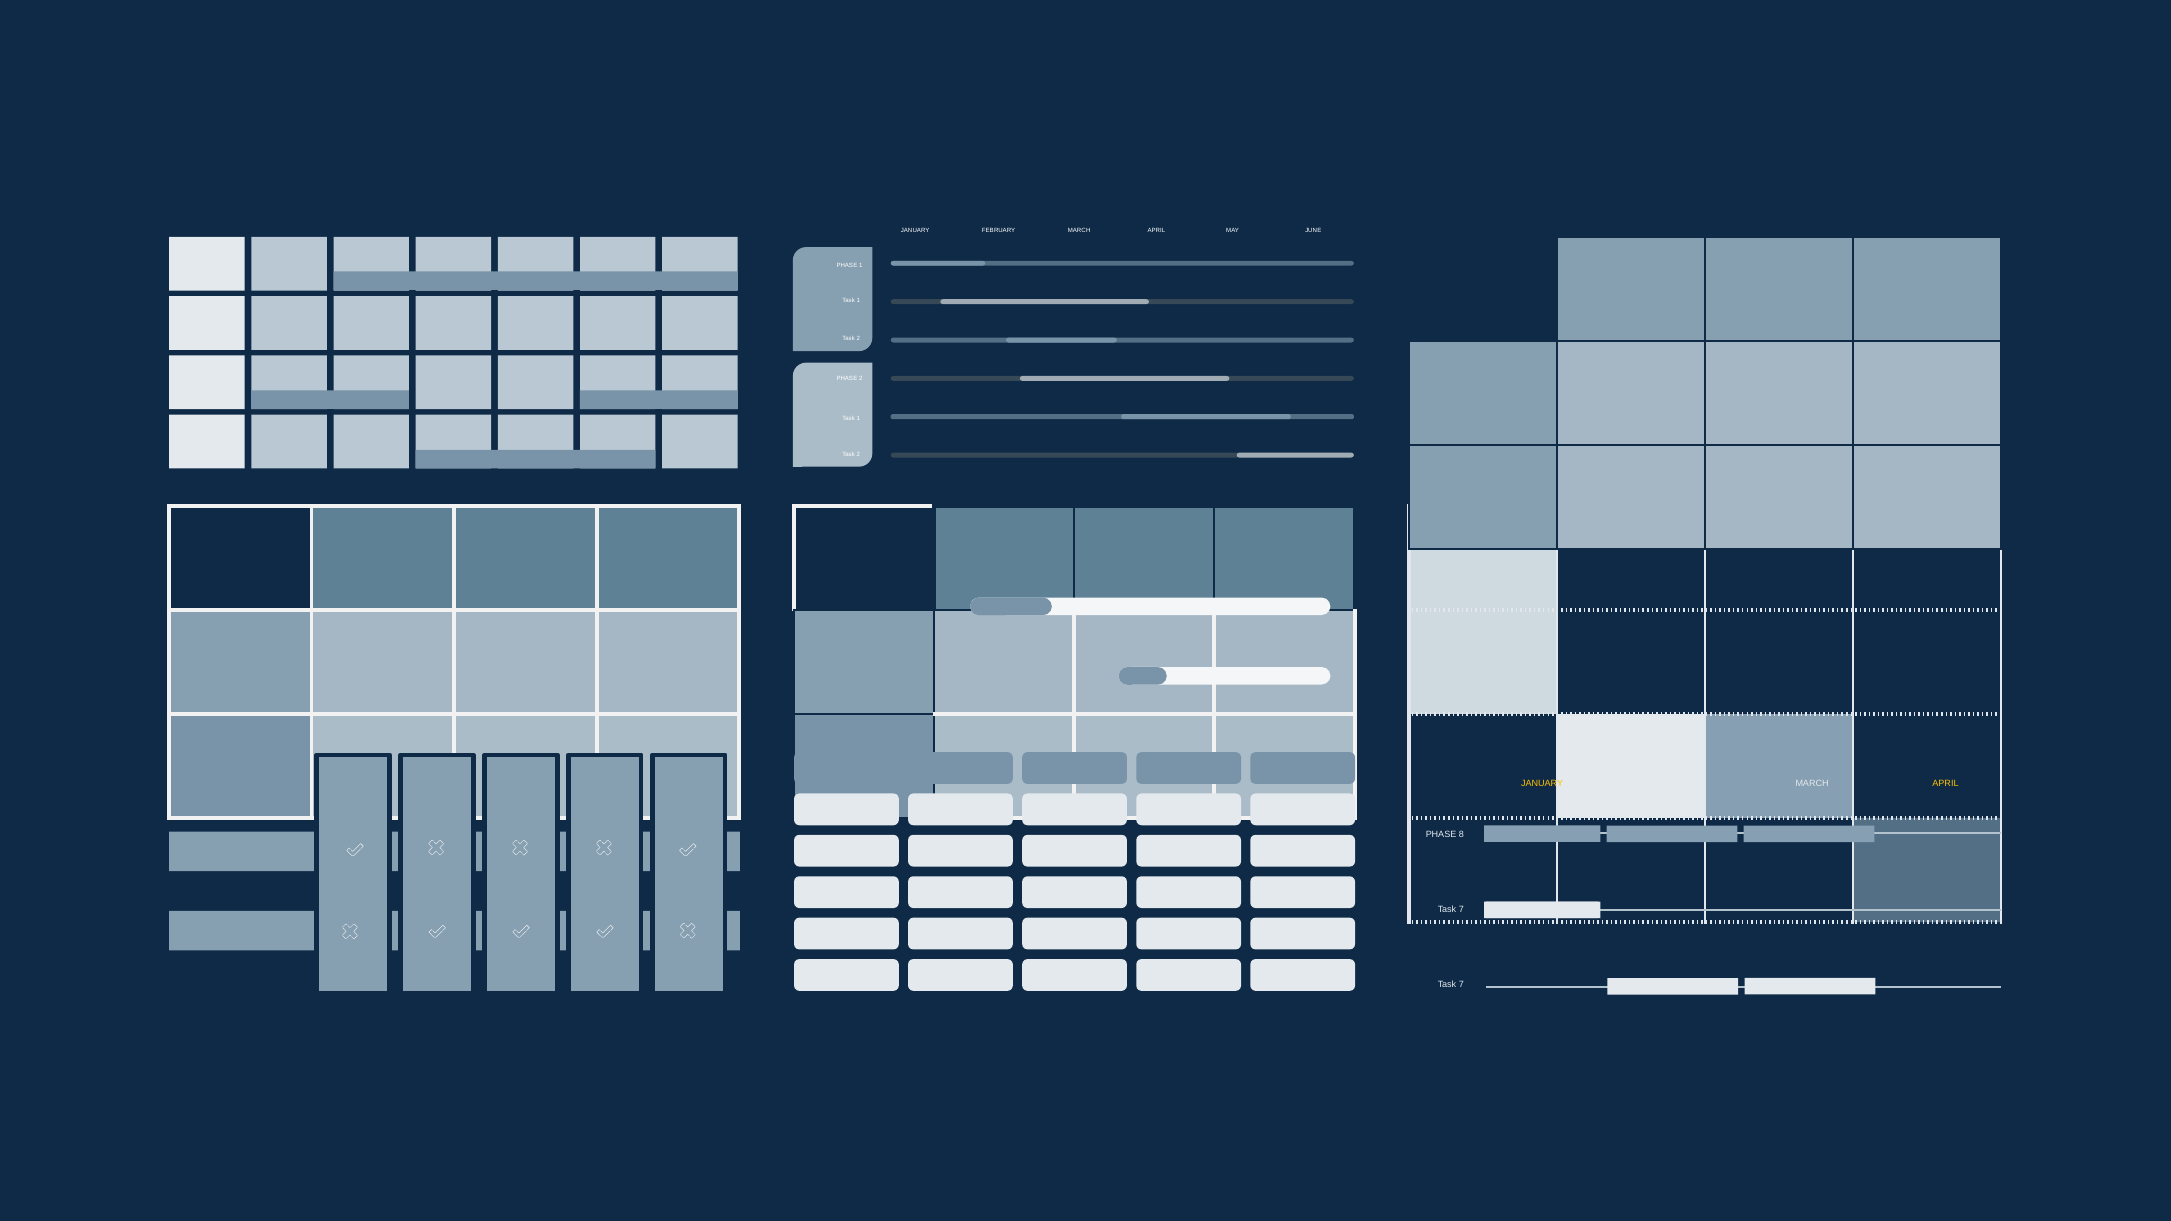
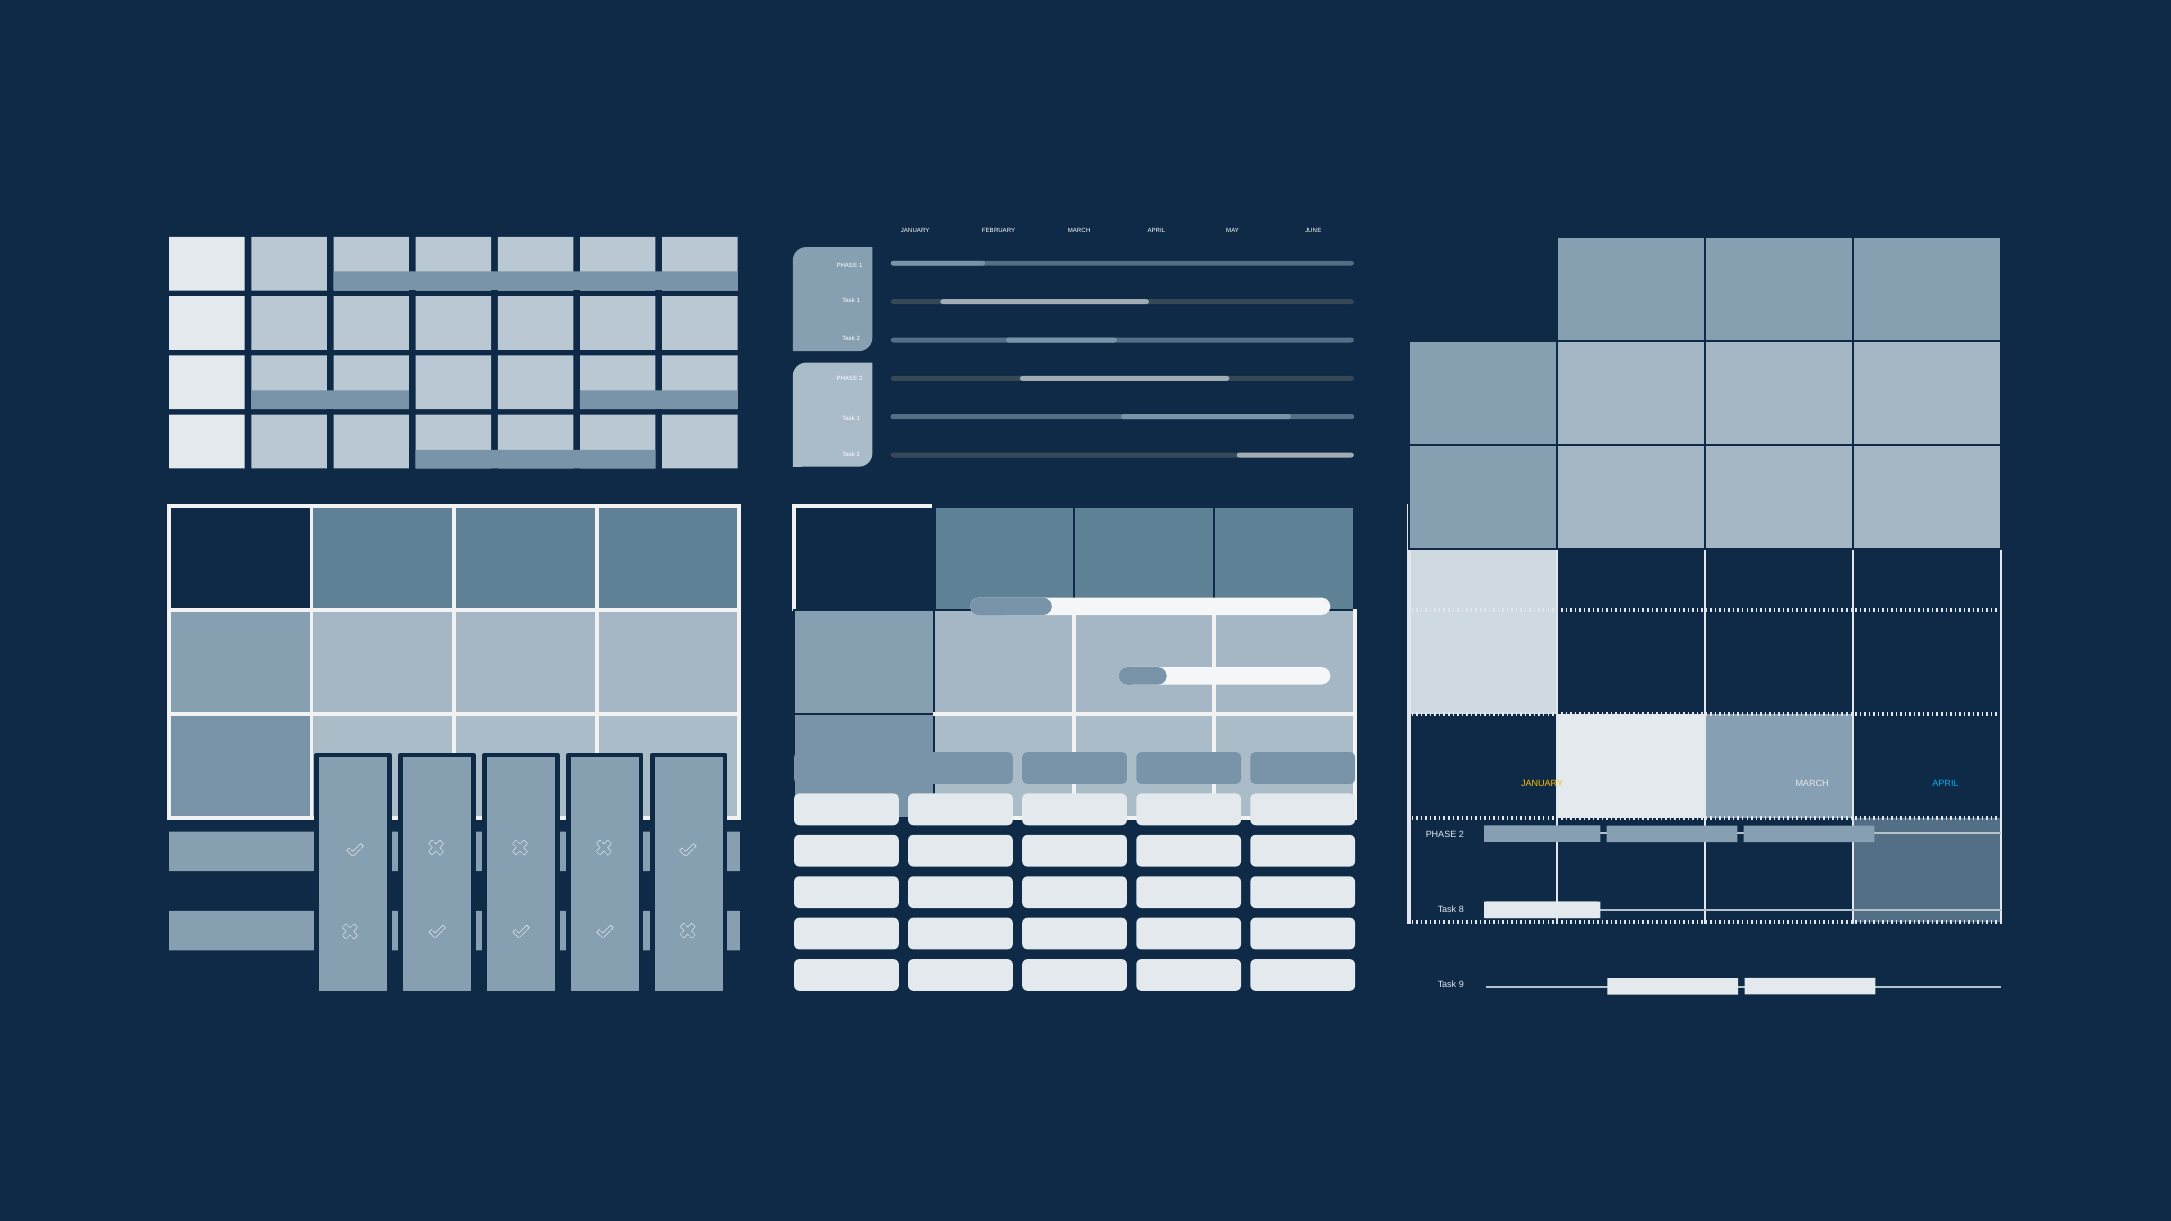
APRIL at (1945, 784) colour: yellow -> light blue
8 at (1461, 834): 8 -> 2
7 at (1461, 909): 7 -> 8
7 at (1461, 984): 7 -> 9
